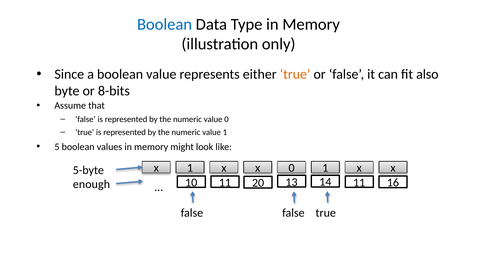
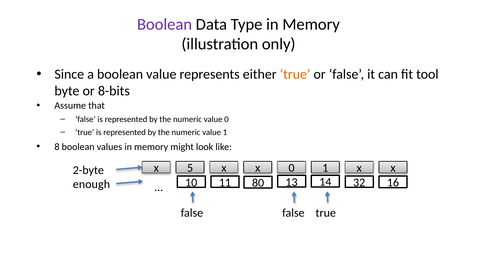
Boolean at (165, 24) colour: blue -> purple
also: also -> tool
5: 5 -> 8
x 1: 1 -> 5
5-byte: 5-byte -> 2-byte
20: 20 -> 80
11 at (359, 183): 11 -> 32
